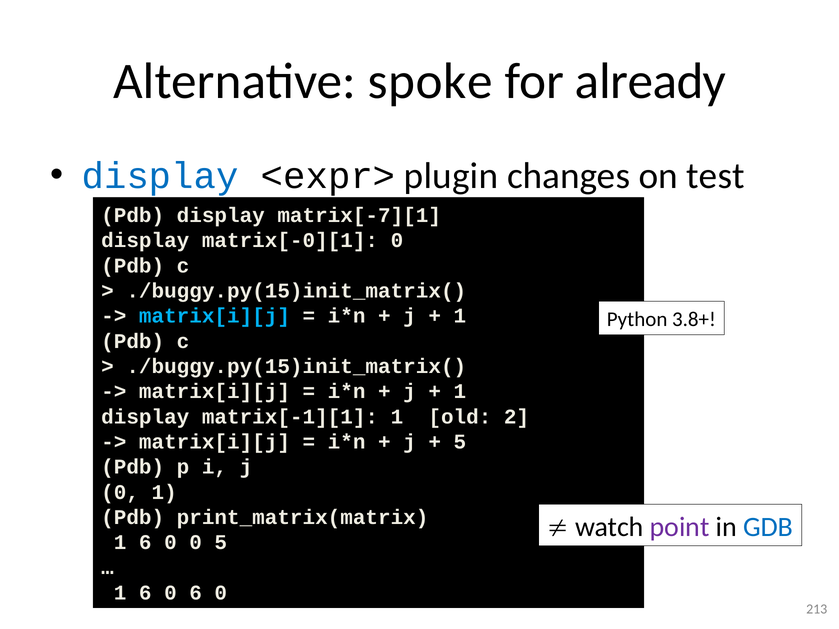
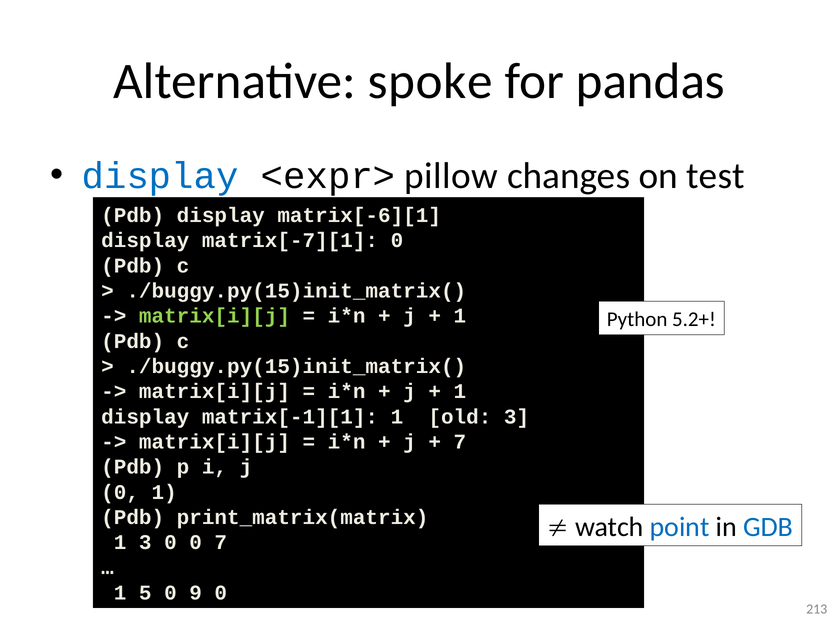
already: already -> pandas
plugin: plugin -> pillow
matrix[-7][1: matrix[-7][1 -> matrix[-6][1
matrix[-0][1: matrix[-0][1 -> matrix[-7][1
matrix[i][j at (214, 316) colour: light blue -> light green
3.8+: 3.8+ -> 5.2+
old 2: 2 -> 3
5 at (460, 442): 5 -> 7
point colour: purple -> blue
6 at (145, 543): 6 -> 3
0 5: 5 -> 7
6 at (145, 593): 6 -> 5
0 6: 6 -> 9
